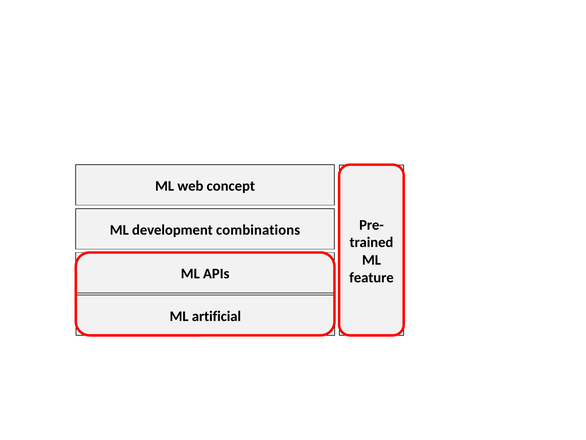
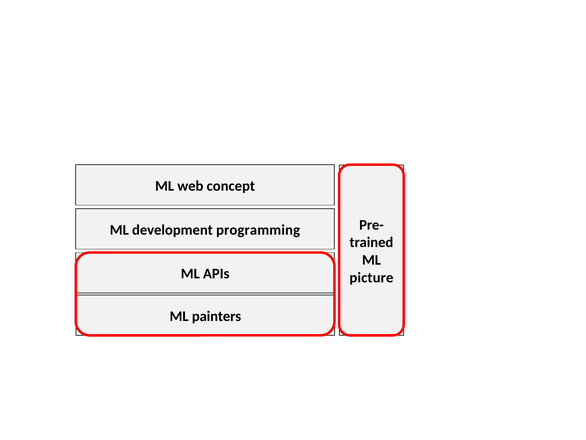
combinations: combinations -> programming
feature: feature -> picture
artificial: artificial -> painters
